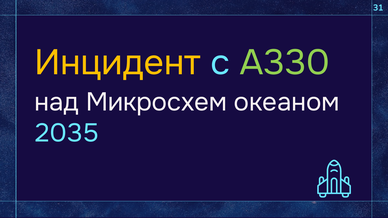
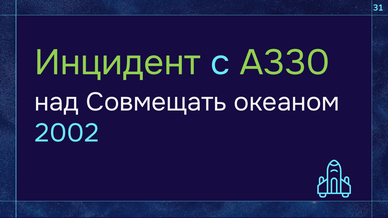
Инцидент colour: yellow -> light green
Микросхем: Микросхем -> Совмещать
2035: 2035 -> 2002
